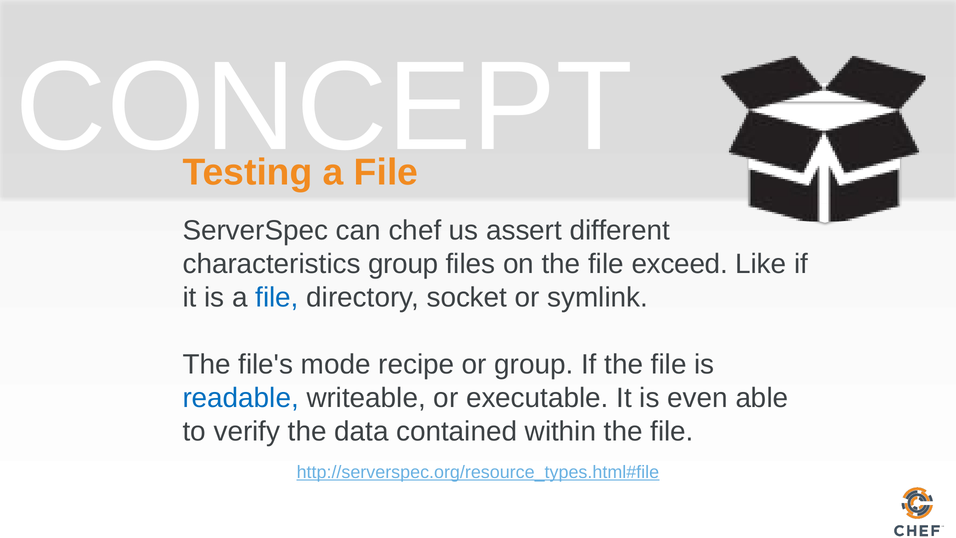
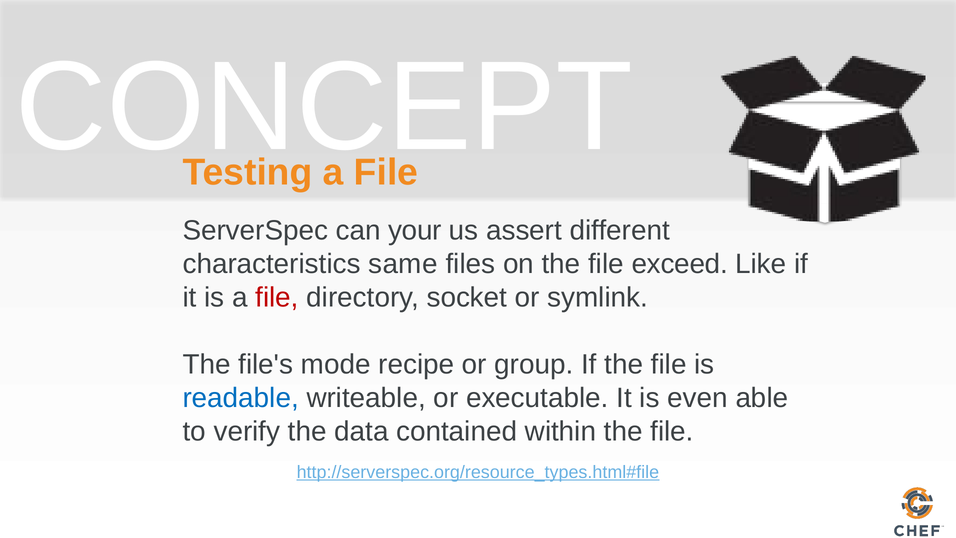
chef: chef -> your
characteristics group: group -> same
file at (277, 297) colour: blue -> red
